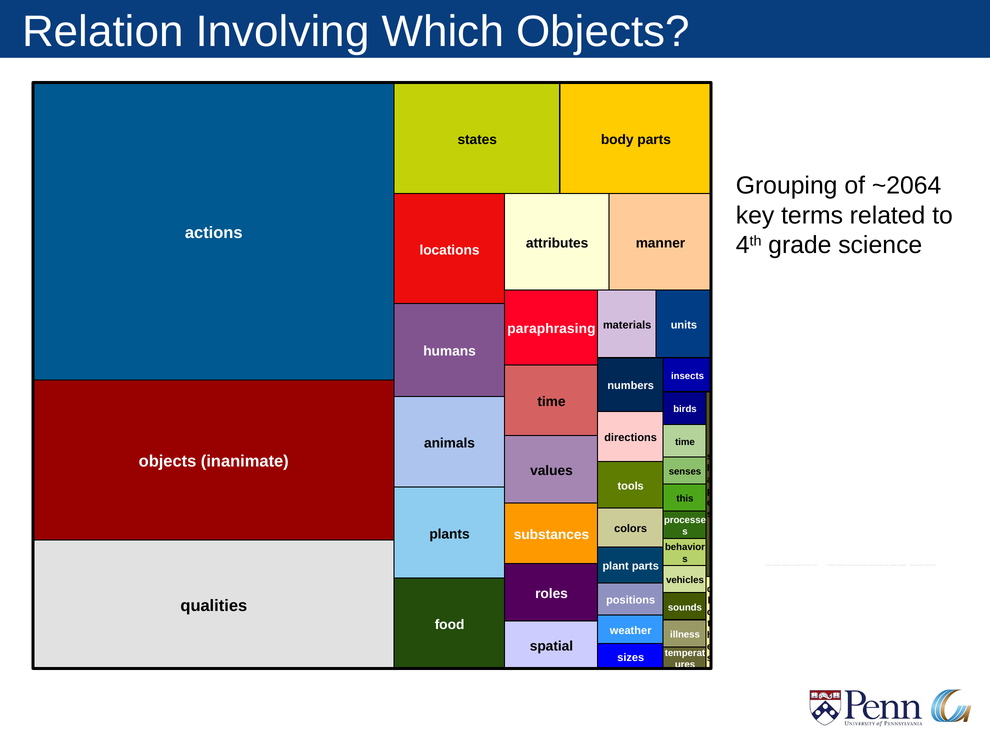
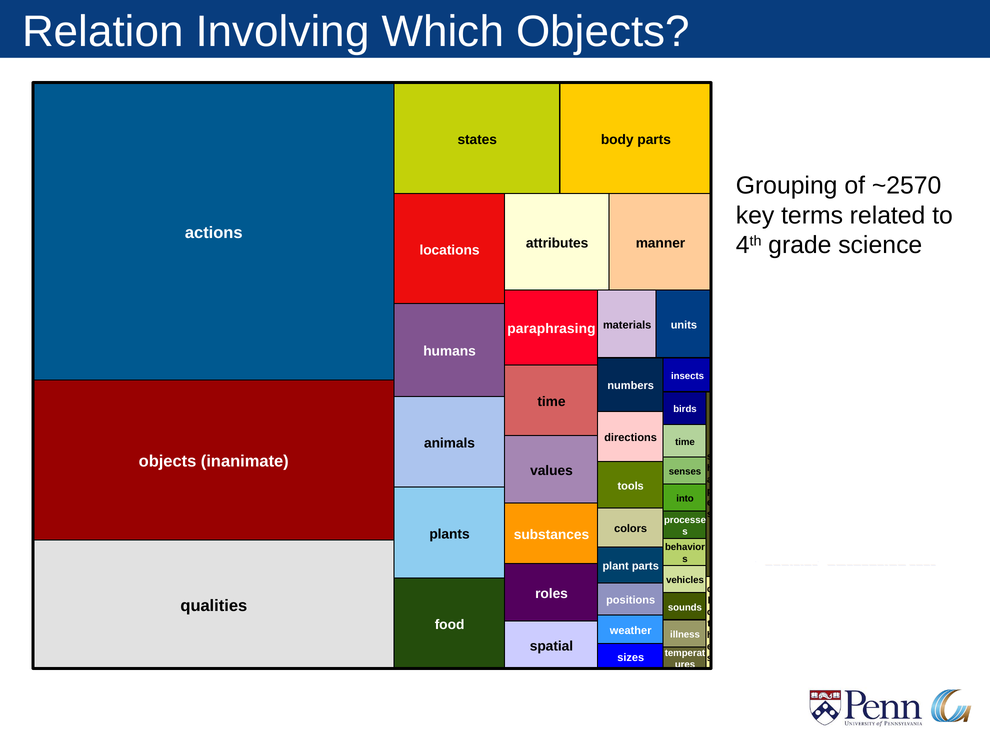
~2064: ~2064 -> ~2570
this: this -> into
